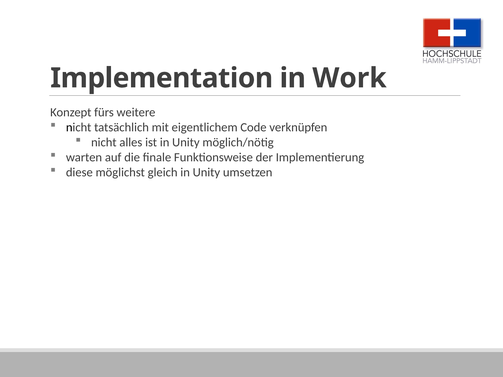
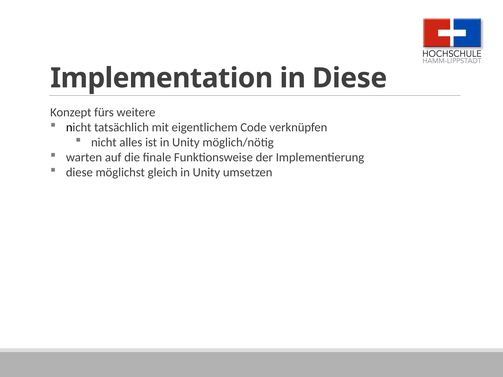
in Work: Work -> Diese
